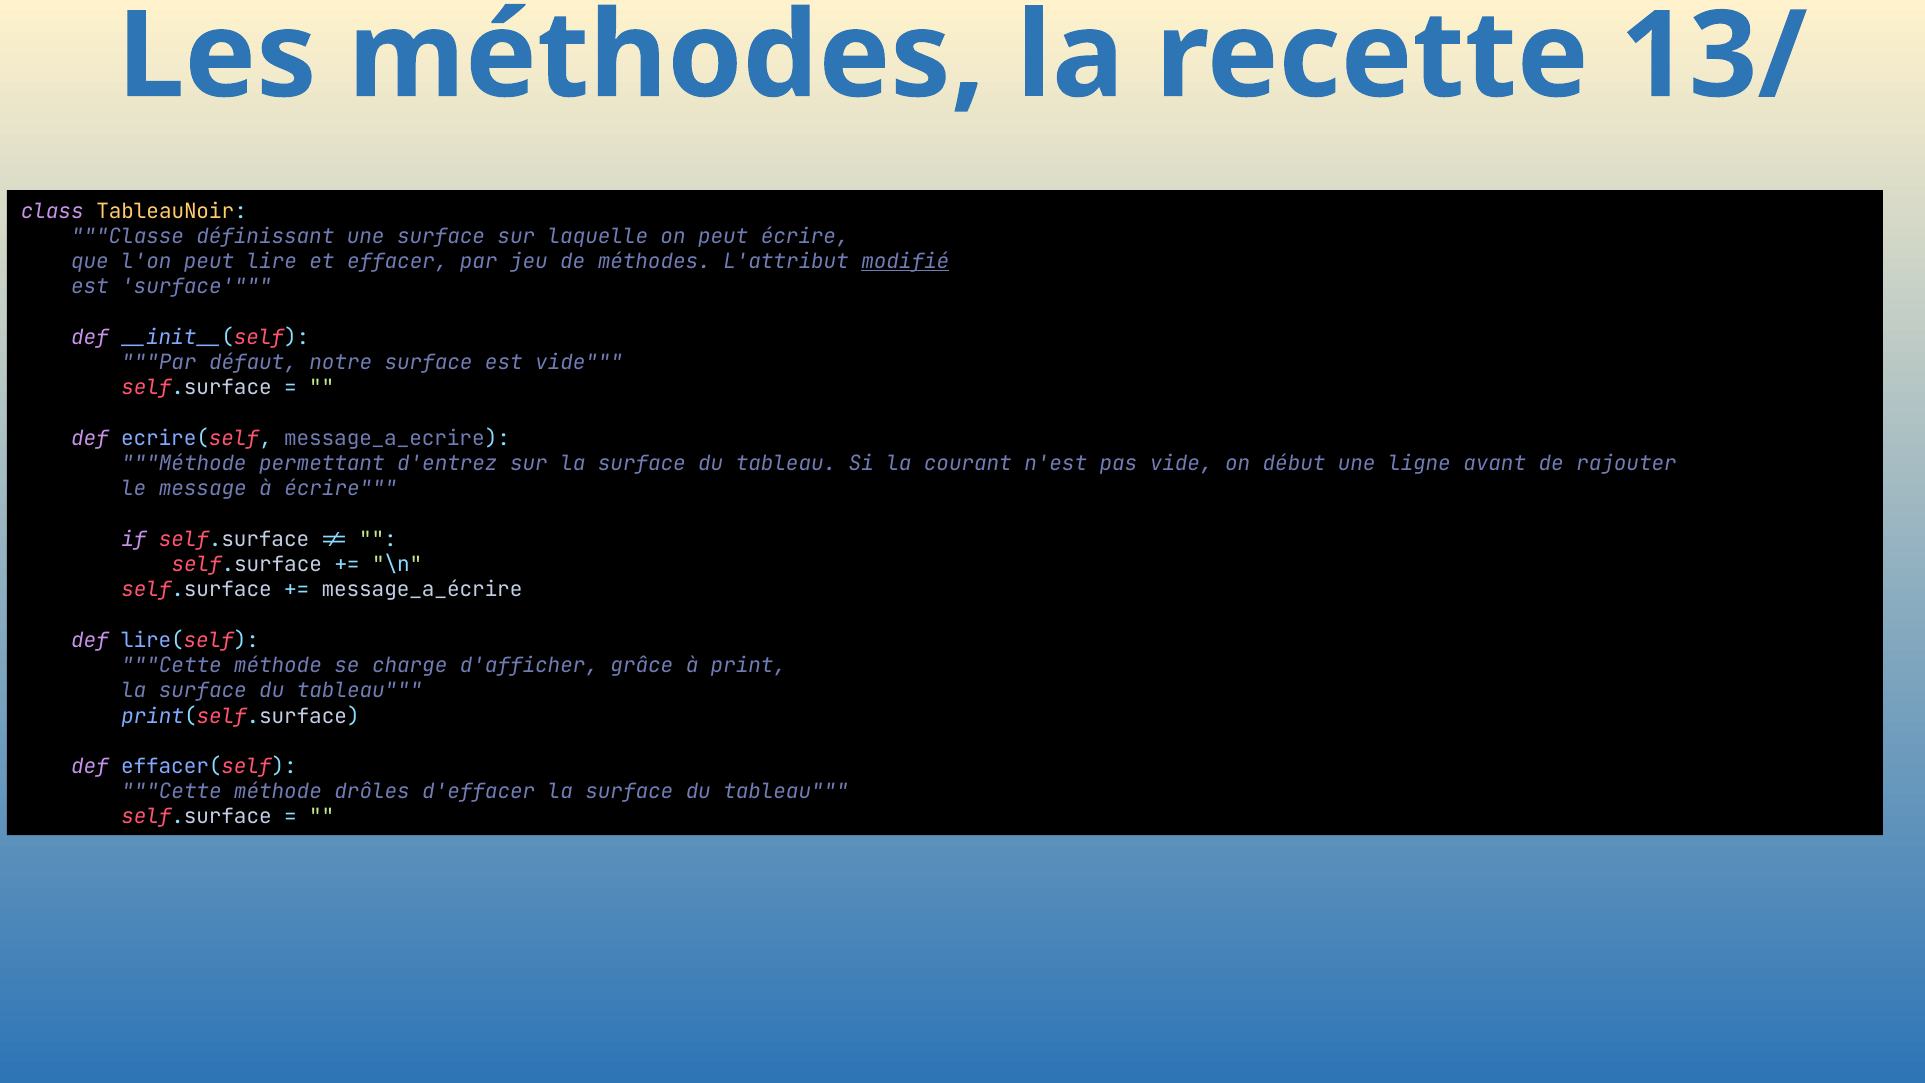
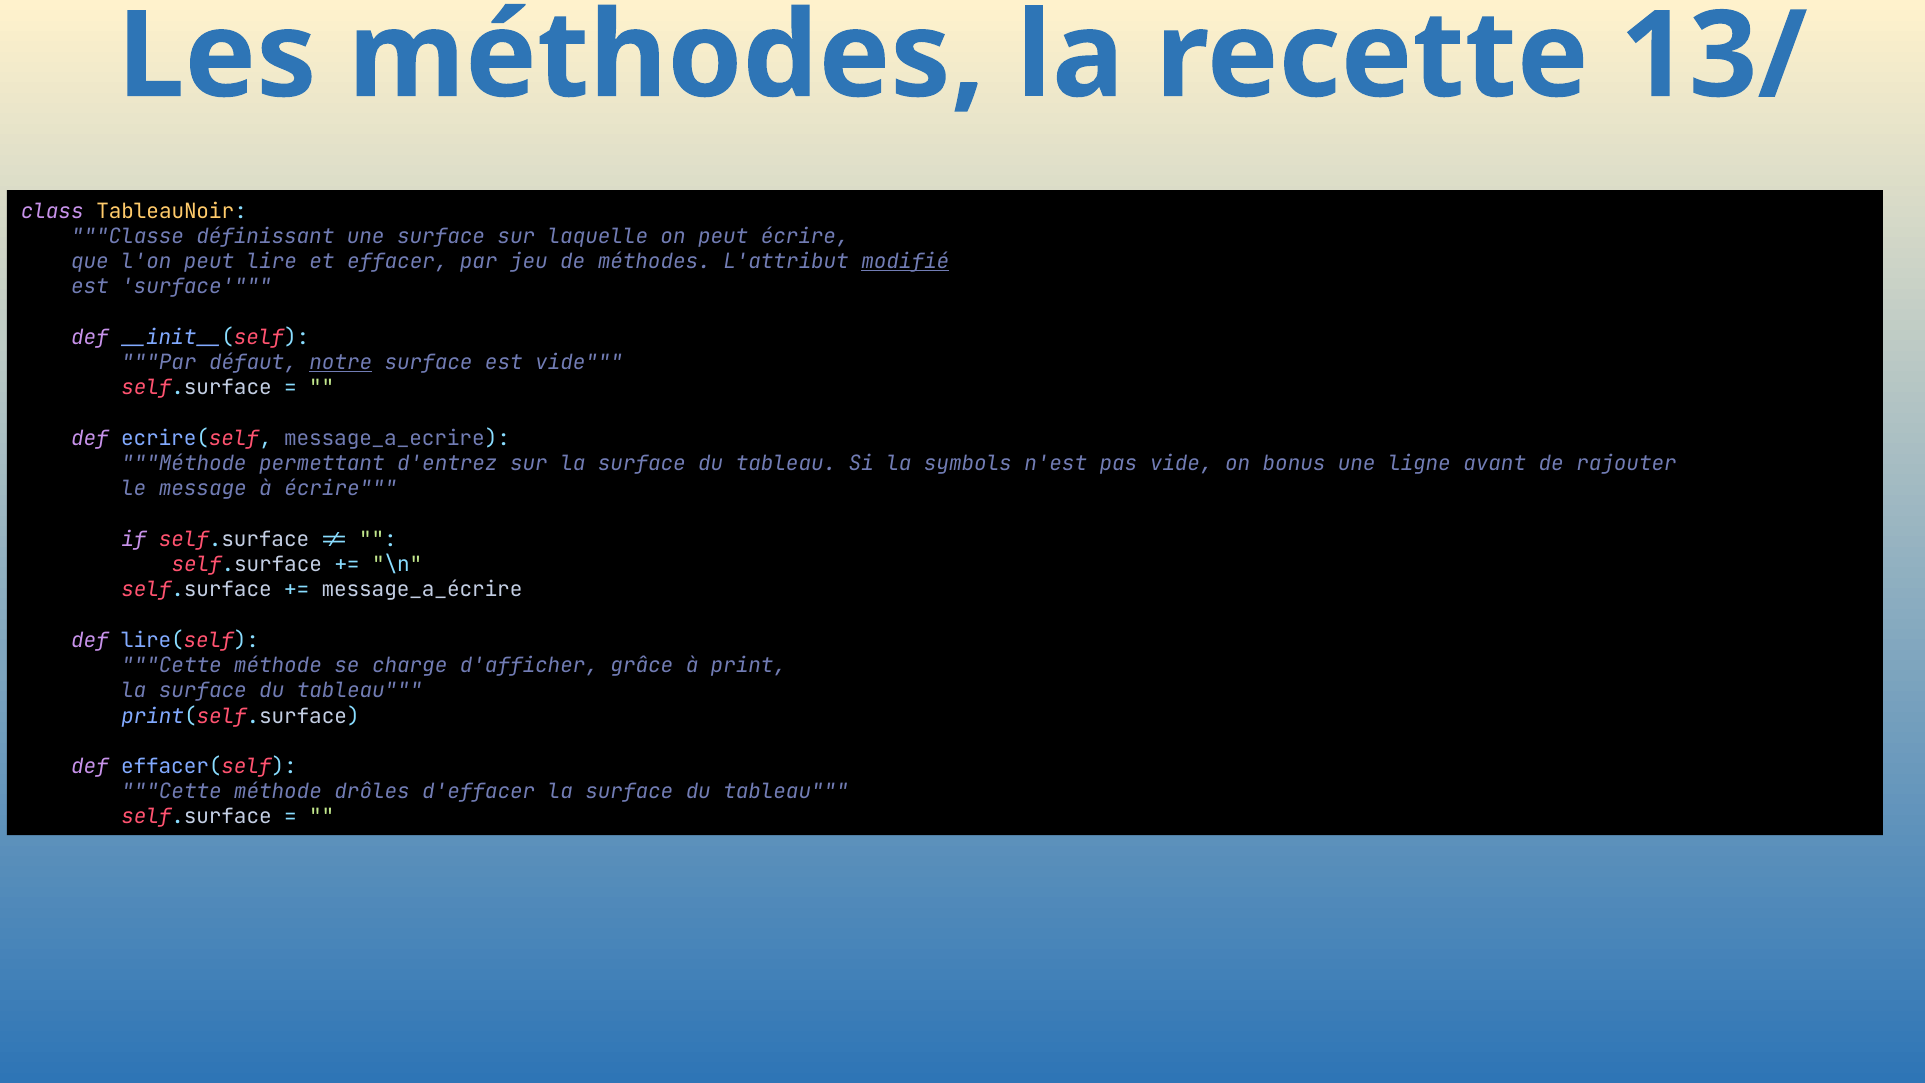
notre underline: none -> present
courant: courant -> symbols
début: début -> bonus
